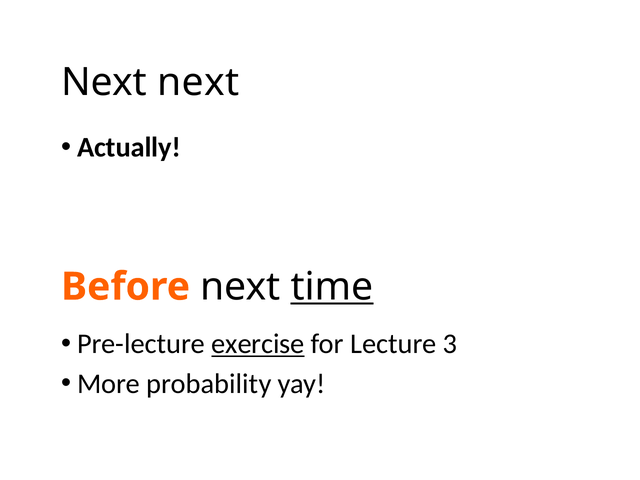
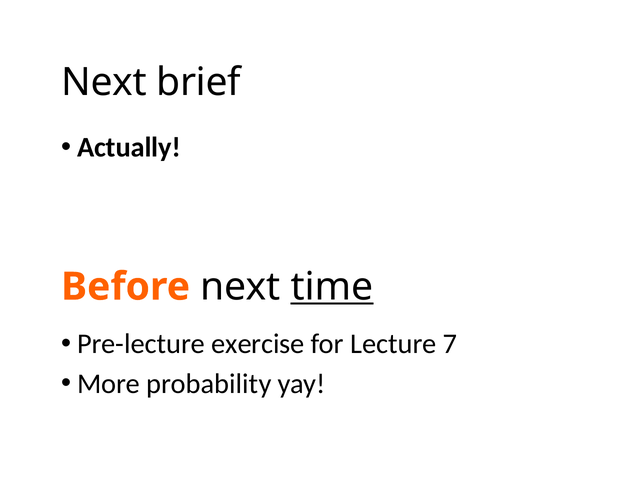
Next next: next -> brief
exercise underline: present -> none
3: 3 -> 7
